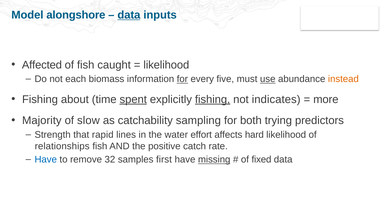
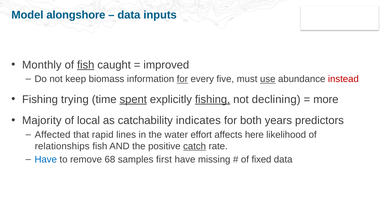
data at (129, 15) underline: present -> none
Affected: Affected -> Monthly
fish at (86, 65) underline: none -> present
likelihood at (166, 65): likelihood -> improved
each: each -> keep
instead colour: orange -> red
about: about -> trying
indicates: indicates -> declining
slow: slow -> local
sampling: sampling -> indicates
trying: trying -> years
Strength: Strength -> Affected
hard: hard -> here
catch underline: none -> present
32: 32 -> 68
missing underline: present -> none
